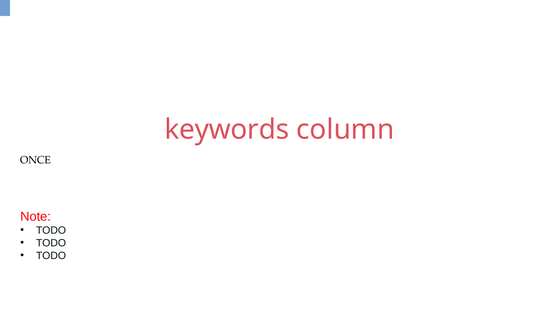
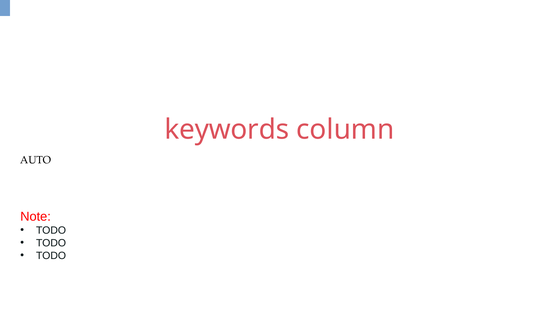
ONCE: ONCE -> AUTO
